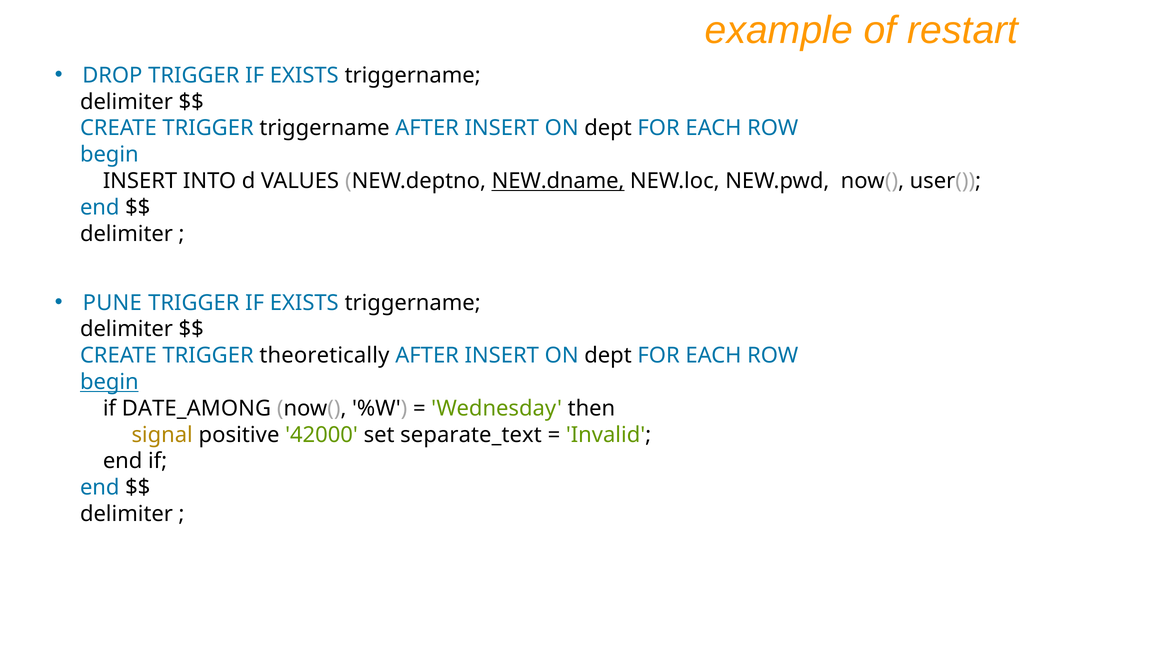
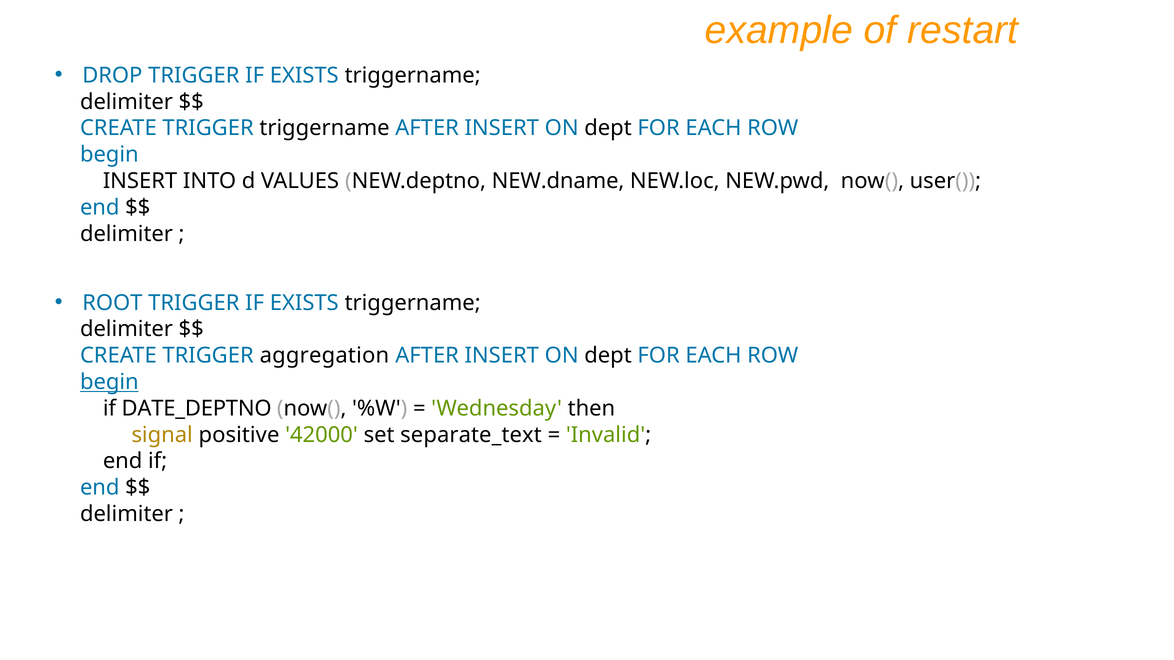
NEW.dname underline: present -> none
PUNE: PUNE -> ROOT
theoretically: theoretically -> aggregation
DATE_AMONG: DATE_AMONG -> DATE_DEPTNO
